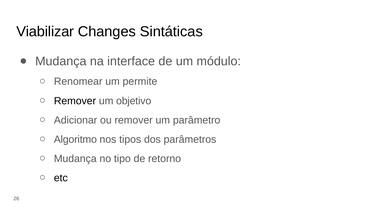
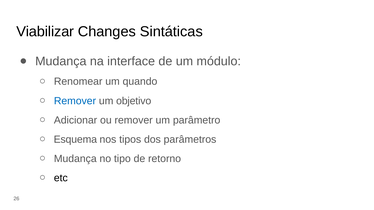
permite: permite -> quando
Remover at (75, 101) colour: black -> blue
Algoritmo: Algoritmo -> Esquema
